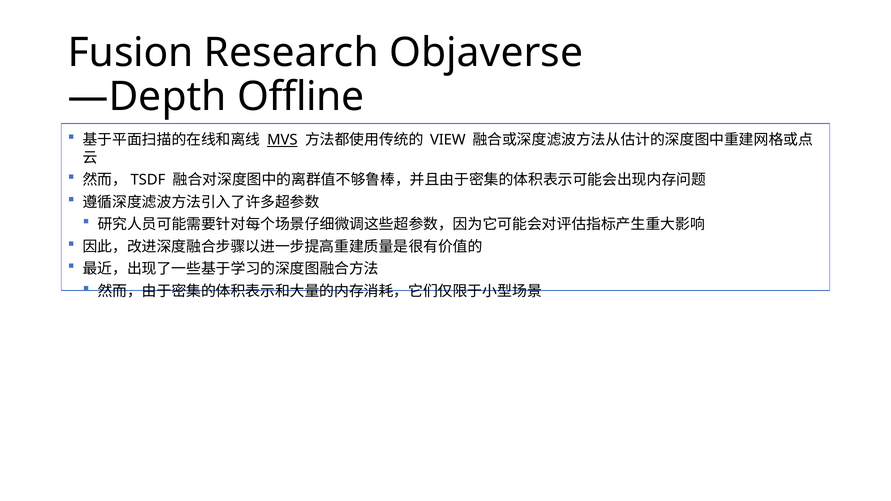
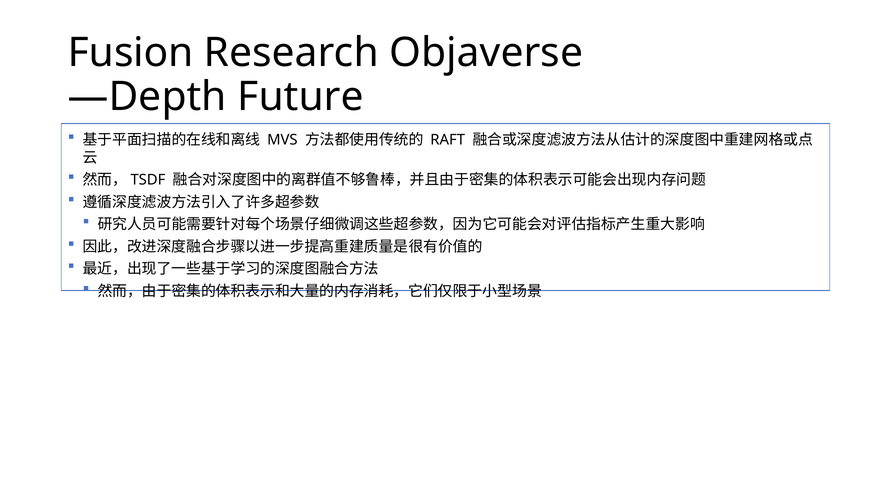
Offline: Offline -> Future
MVS underline: present -> none
VIEW: VIEW -> RAFT
